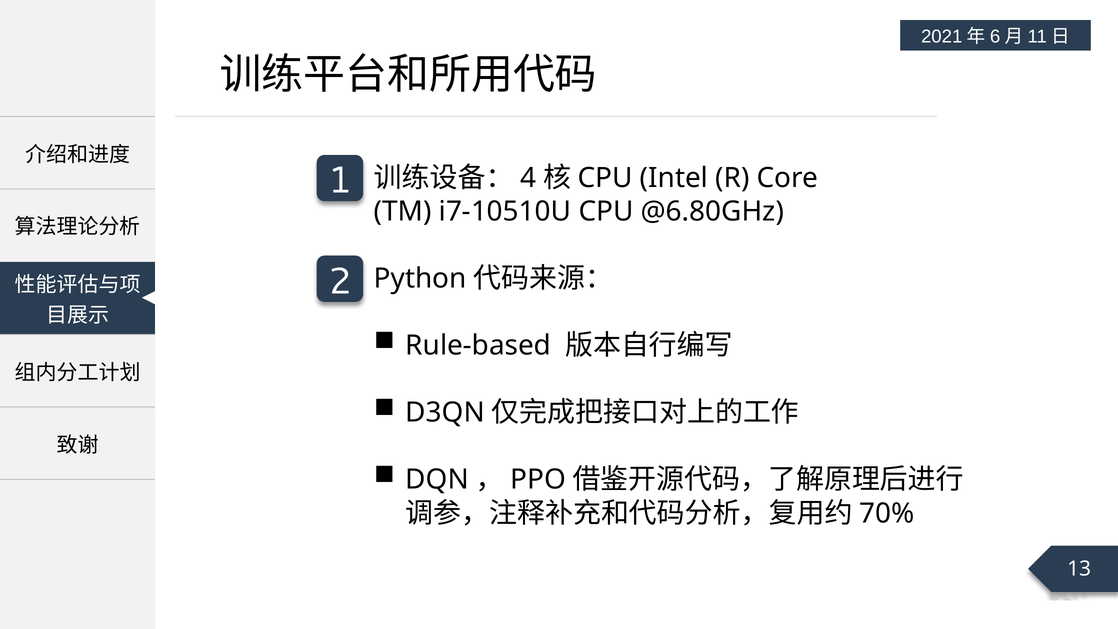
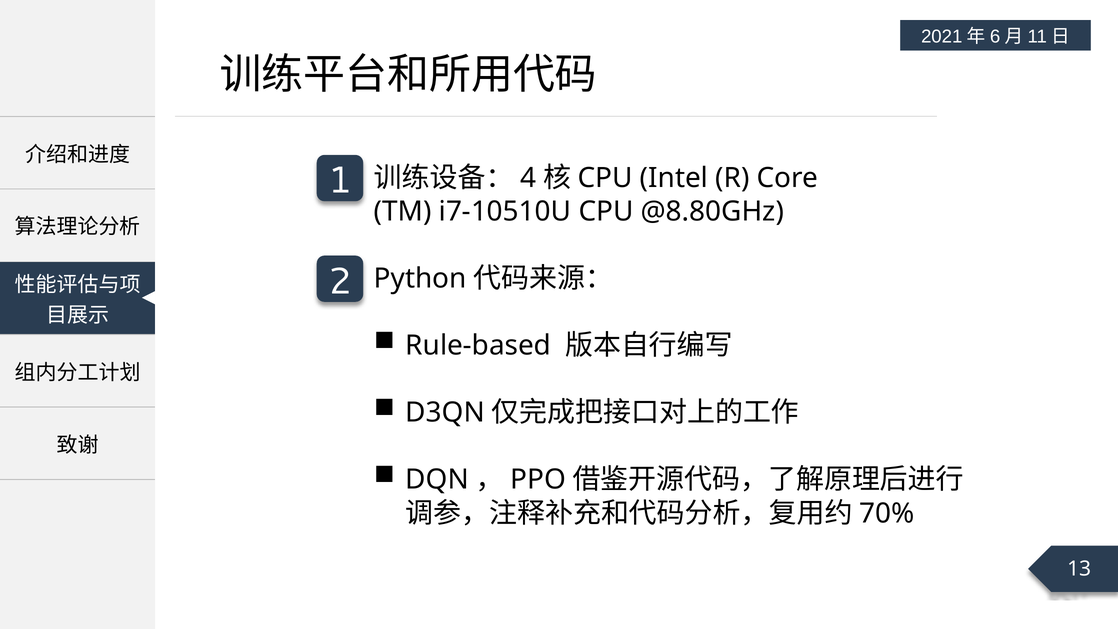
@6.80GHz: @6.80GHz -> @8.80GHz
